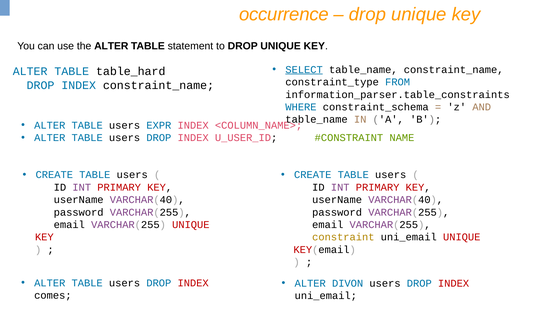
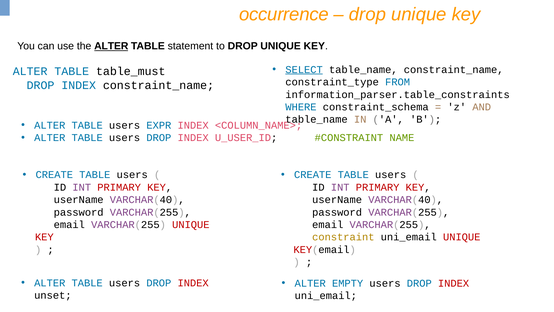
ALTER at (111, 46) underline: none -> present
table_hard: table_hard -> table_must
DIVON: DIVON -> EMPTY
comes: comes -> unset
